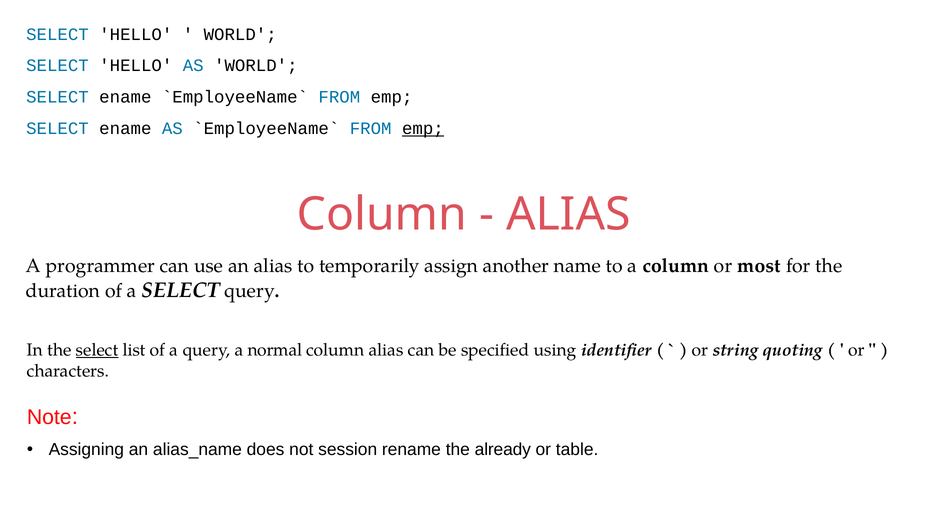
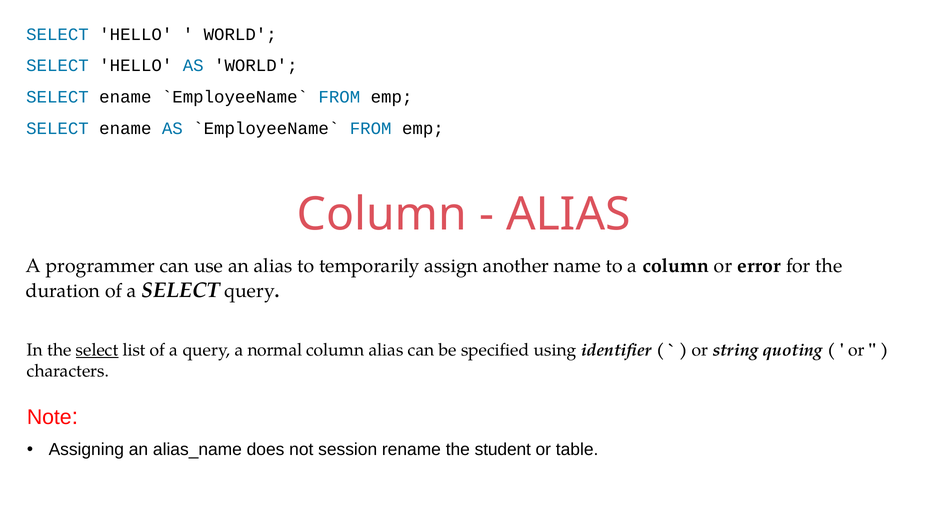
emp at (423, 128) underline: present -> none
most: most -> error
already: already -> student
